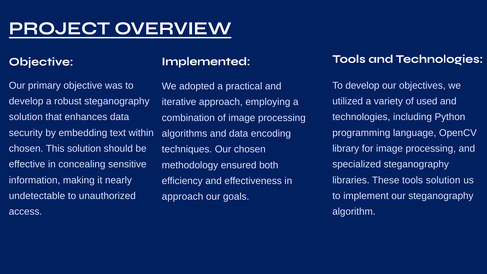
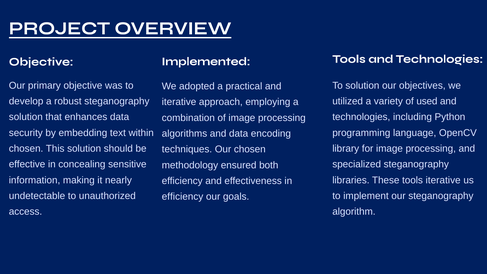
develop at (362, 85): develop -> solution
tools solution: solution -> iterative
approach at (183, 197): approach -> efficiency
